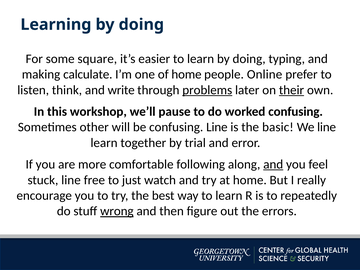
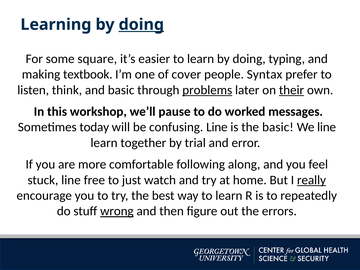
doing at (141, 25) underline: none -> present
calculate: calculate -> textbook
of home: home -> cover
Online: Online -> Syntax
and write: write -> basic
worked confusing: confusing -> messages
other: other -> today
and at (273, 164) underline: present -> none
really underline: none -> present
